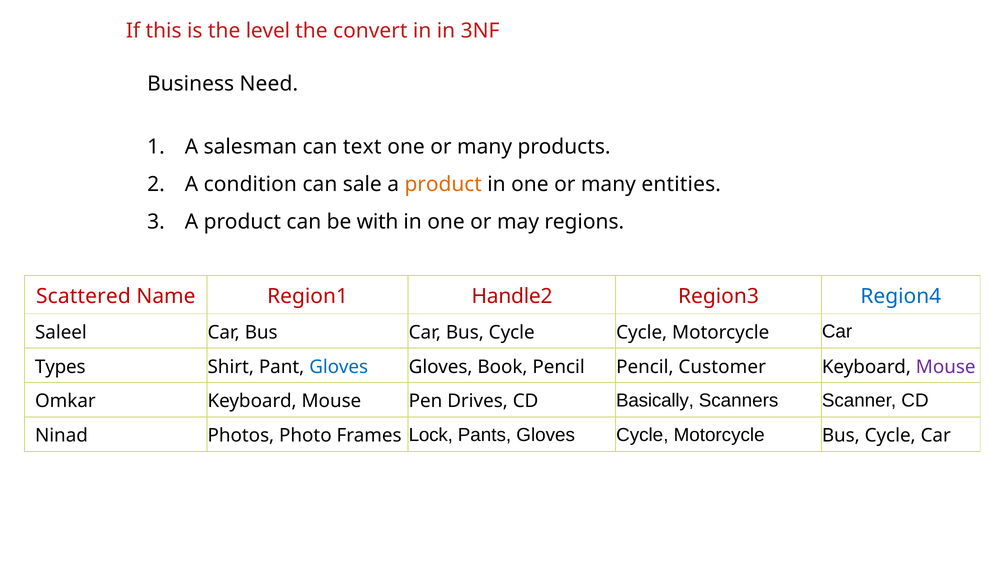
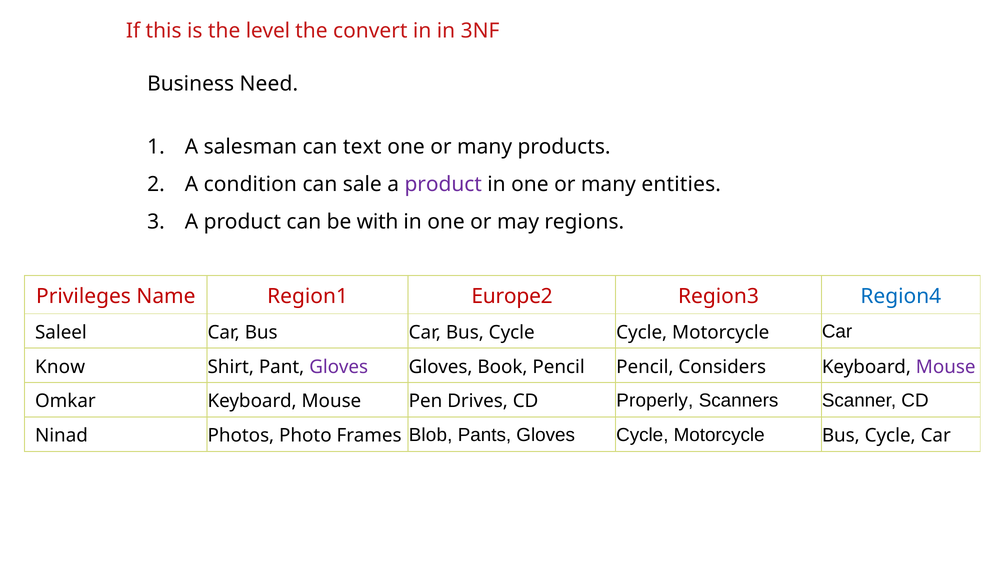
product at (443, 184) colour: orange -> purple
Scattered: Scattered -> Privileges
Handle2: Handle2 -> Europe2
Types: Types -> Know
Gloves at (339, 367) colour: blue -> purple
Customer: Customer -> Considers
Basically: Basically -> Properly
Lock: Lock -> Blob
